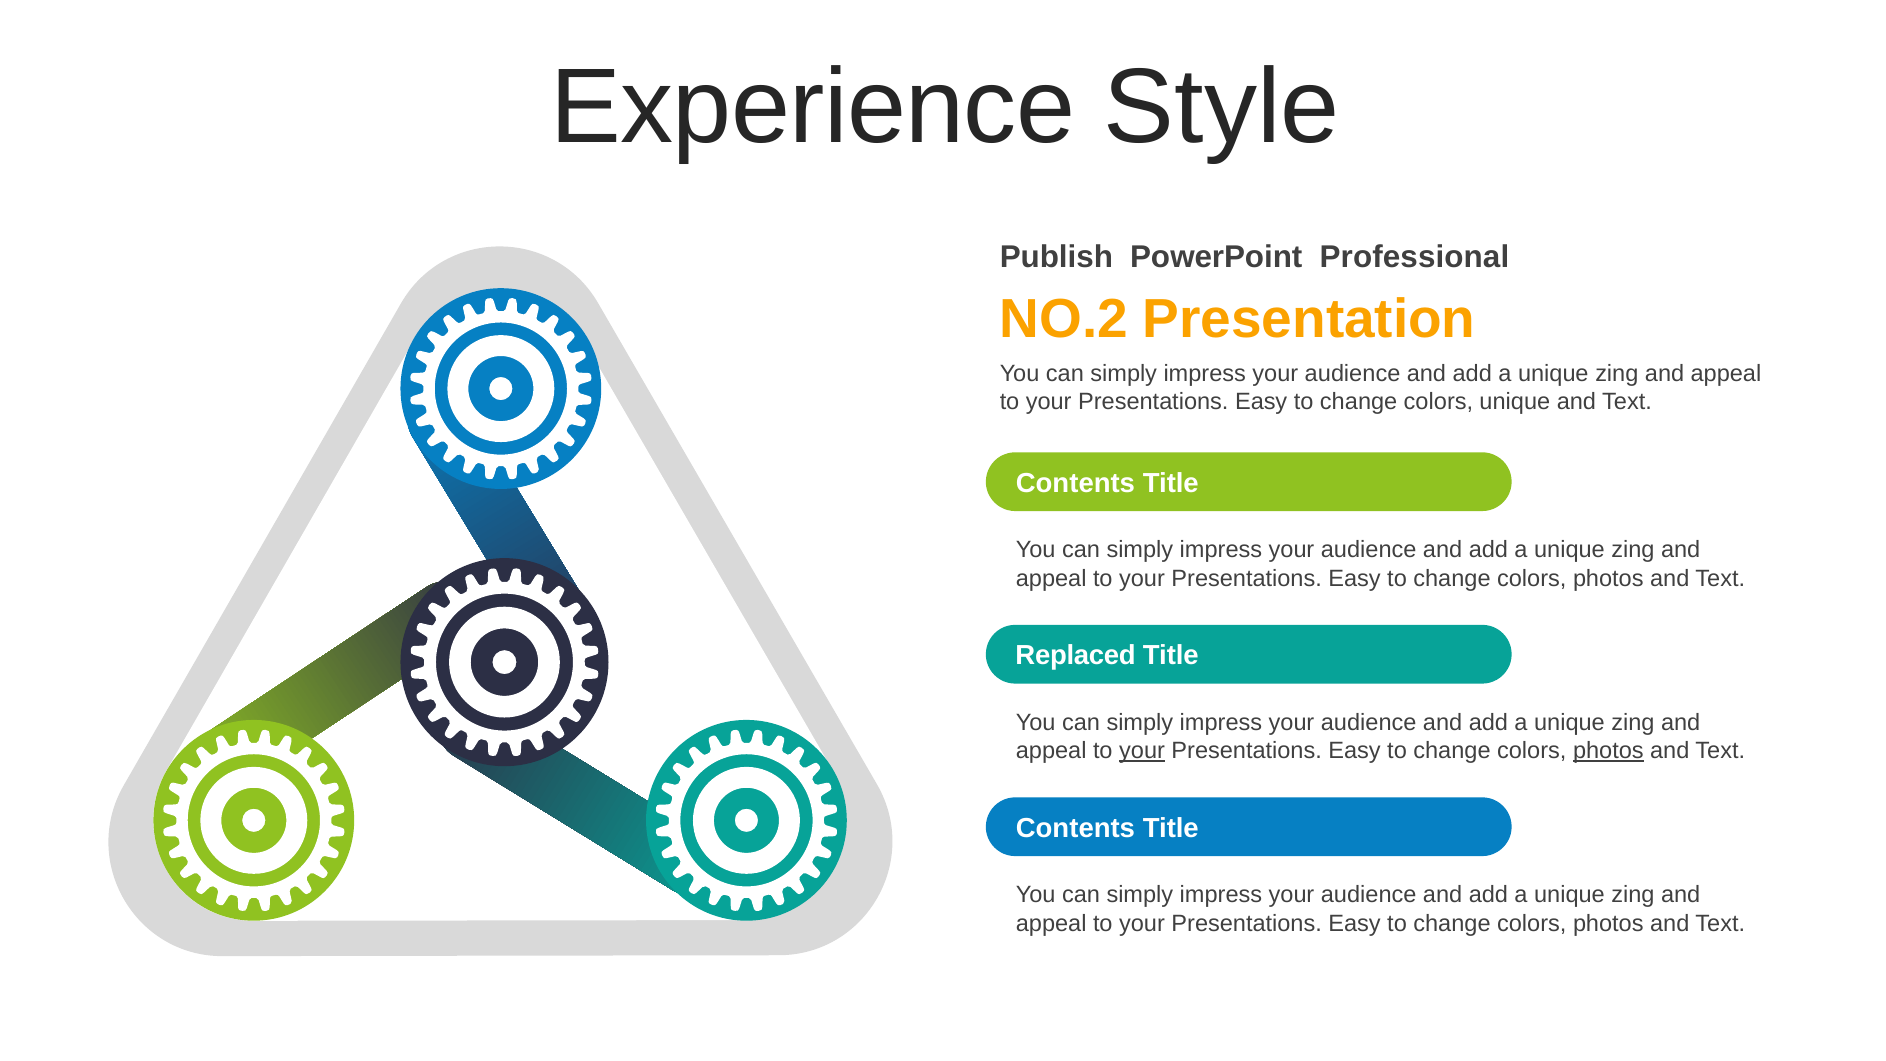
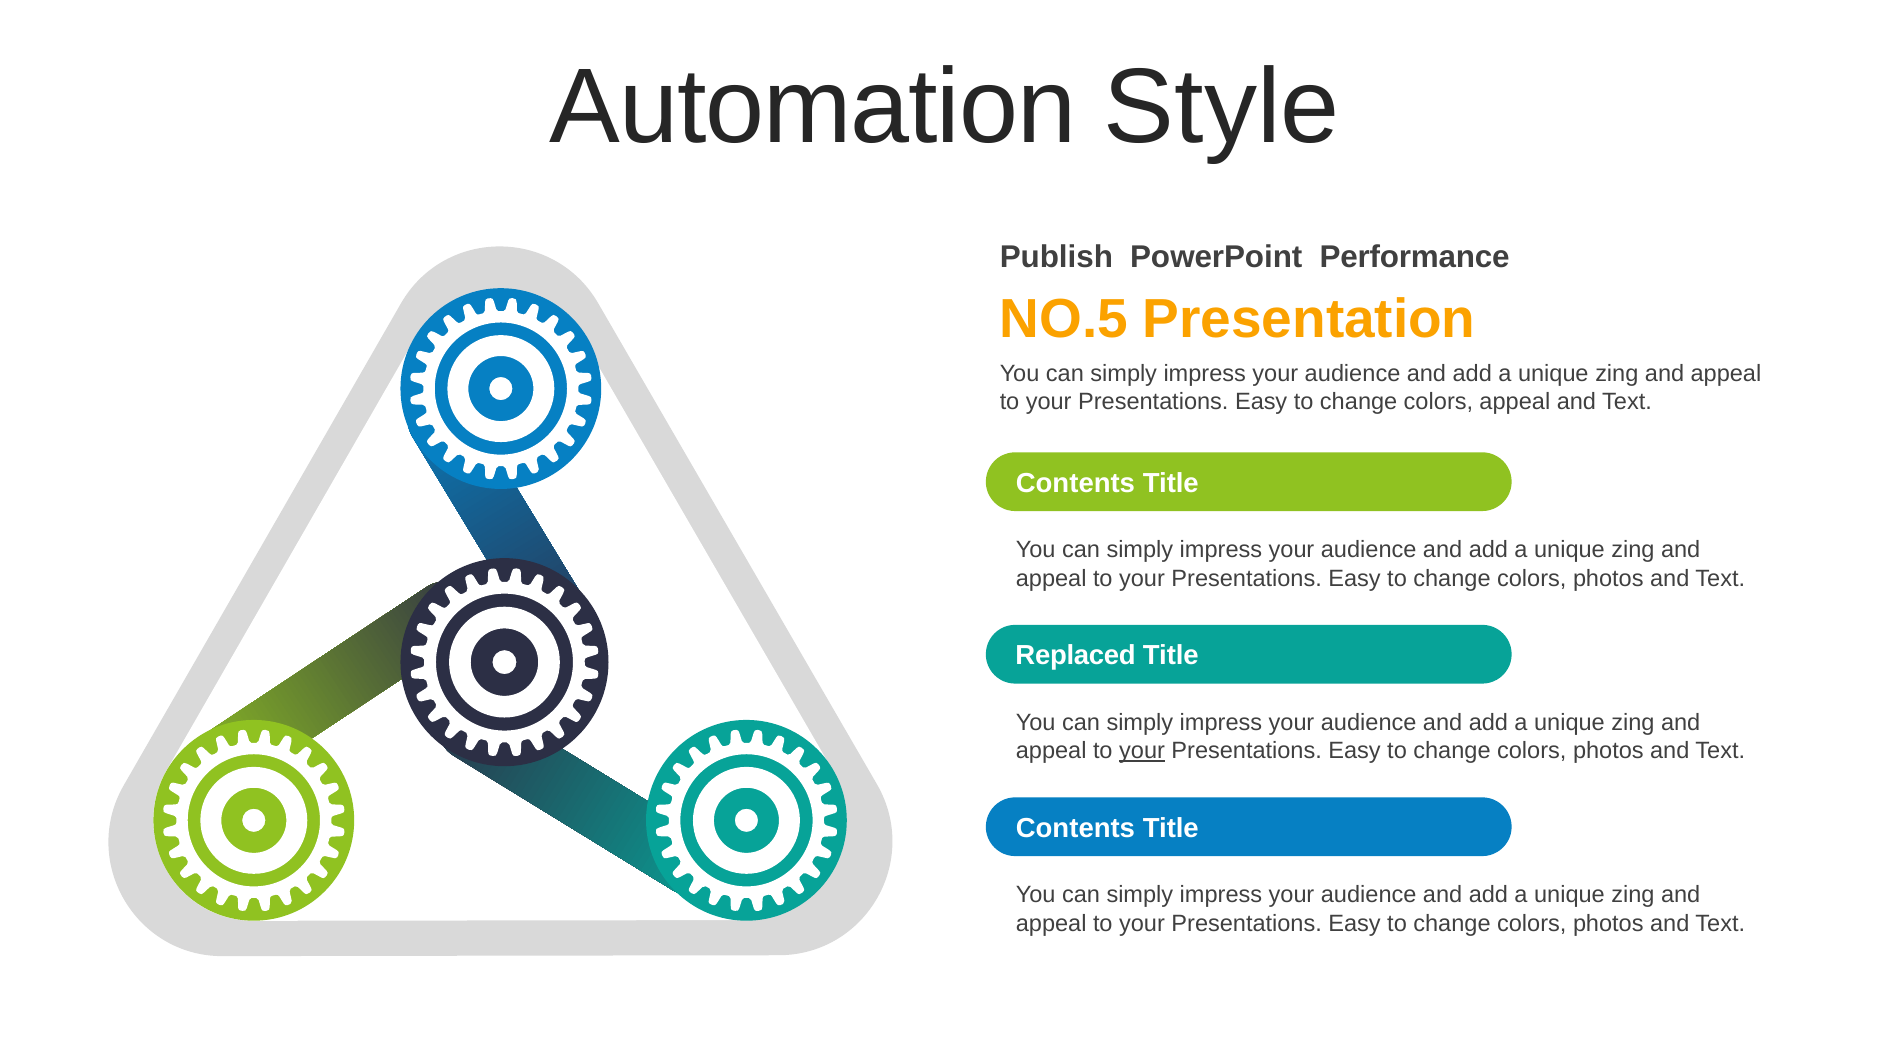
Experience: Experience -> Automation
Professional: Professional -> Performance
NO.2: NO.2 -> NO.5
colors unique: unique -> appeal
photos at (1608, 751) underline: present -> none
